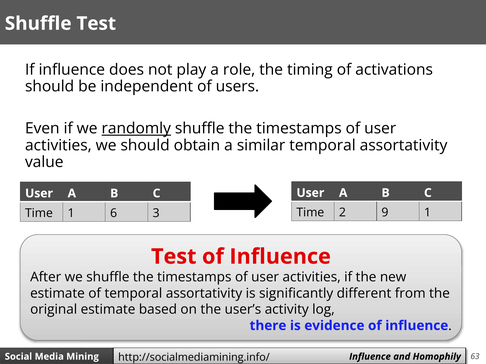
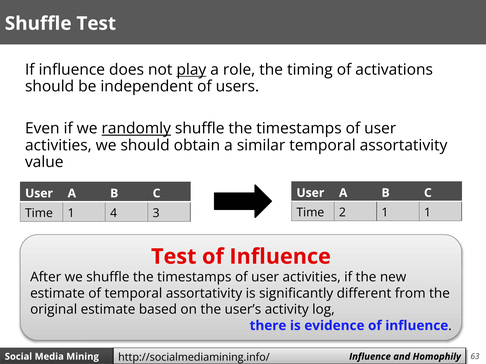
play underline: none -> present
2 9: 9 -> 1
6: 6 -> 4
